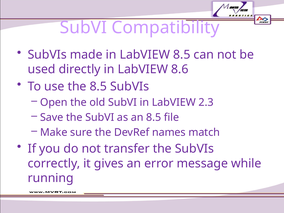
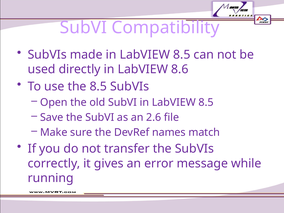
SubVI in LabVIEW 2.3: 2.3 -> 8.5
an 8.5: 8.5 -> 2.6
